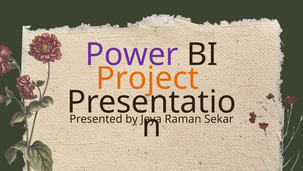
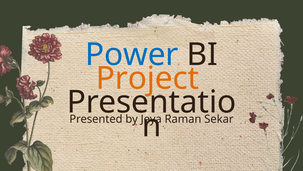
Power colour: purple -> blue
